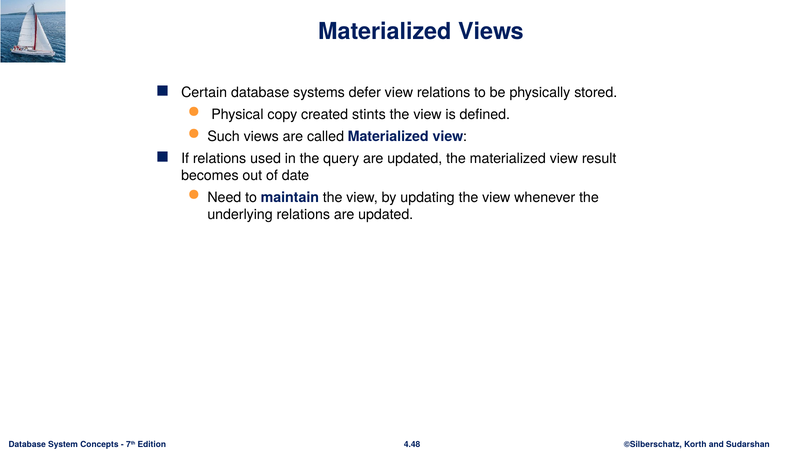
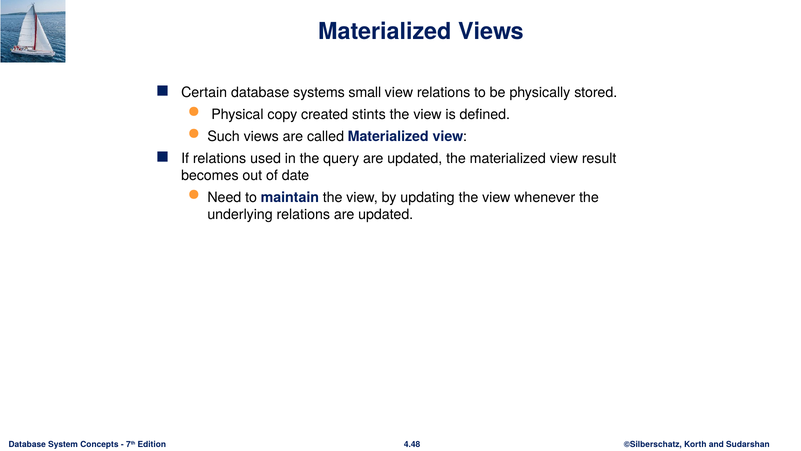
defer: defer -> small
